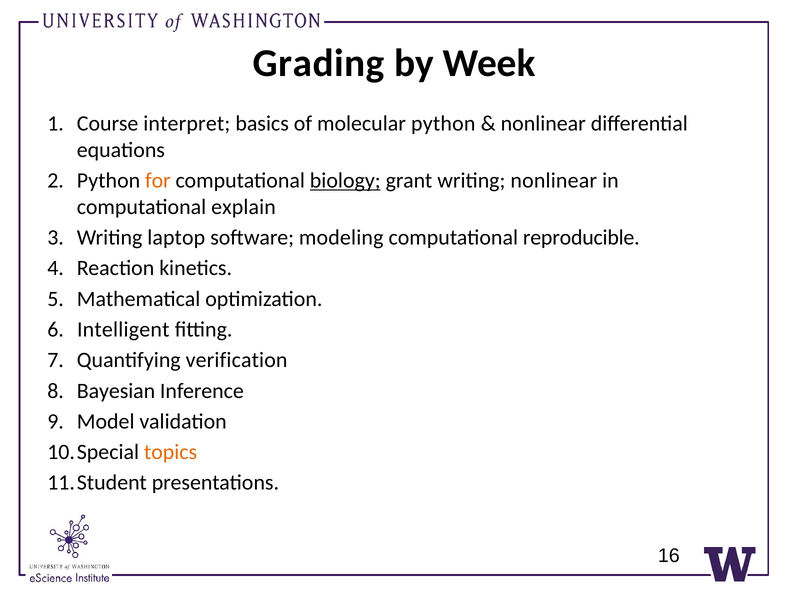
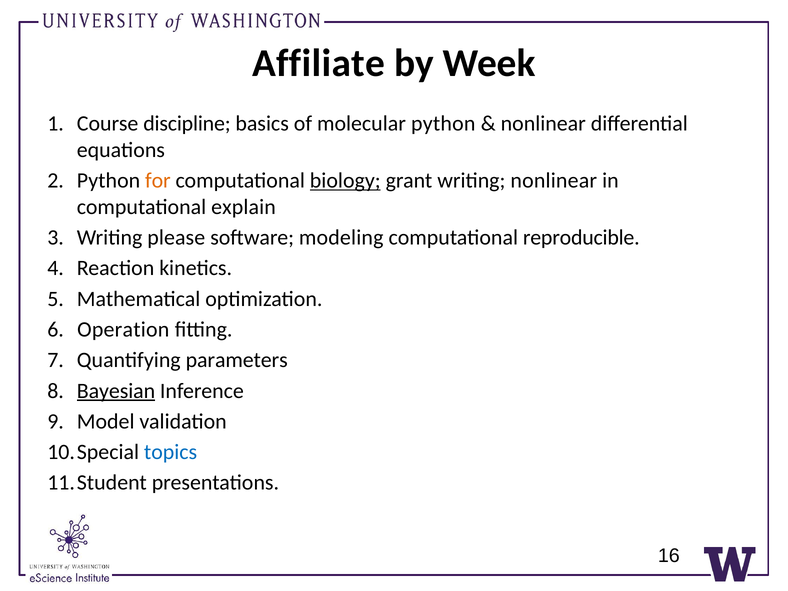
Grading: Grading -> Affiliate
interpret: interpret -> discipline
laptop: laptop -> please
Intelligent: Intelligent -> Operation
verification: verification -> parameters
Bayesian underline: none -> present
topics colour: orange -> blue
